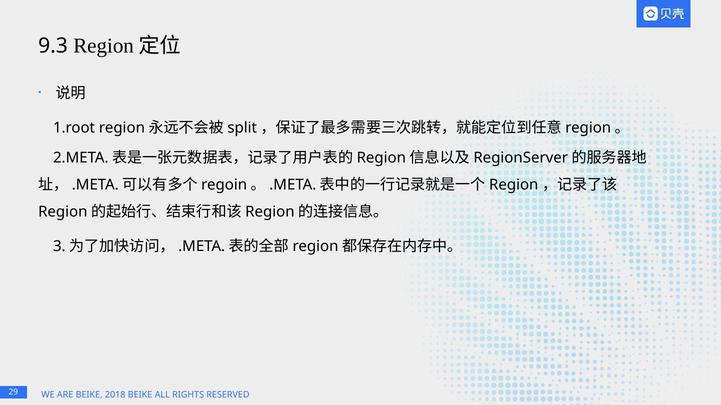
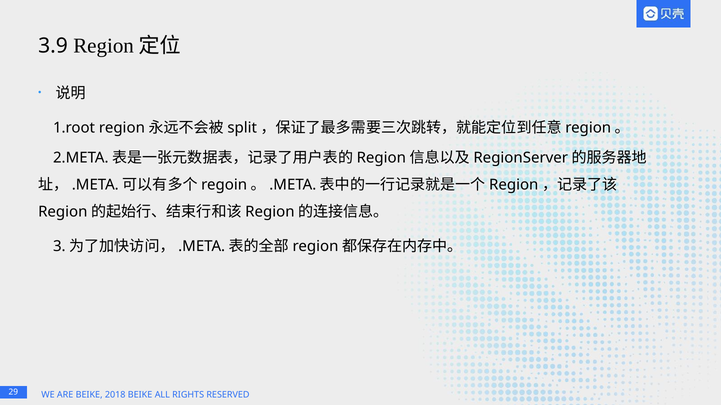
9.3: 9.3 -> 3.9
